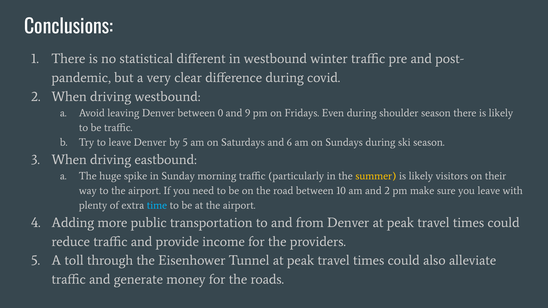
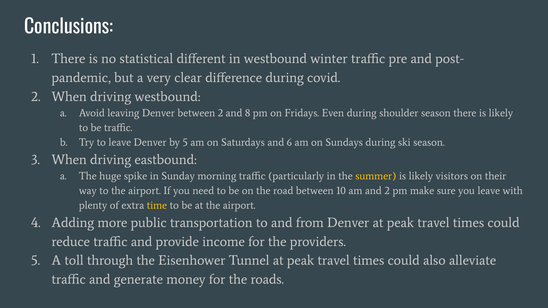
between 0: 0 -> 2
9: 9 -> 8
time colour: light blue -> yellow
